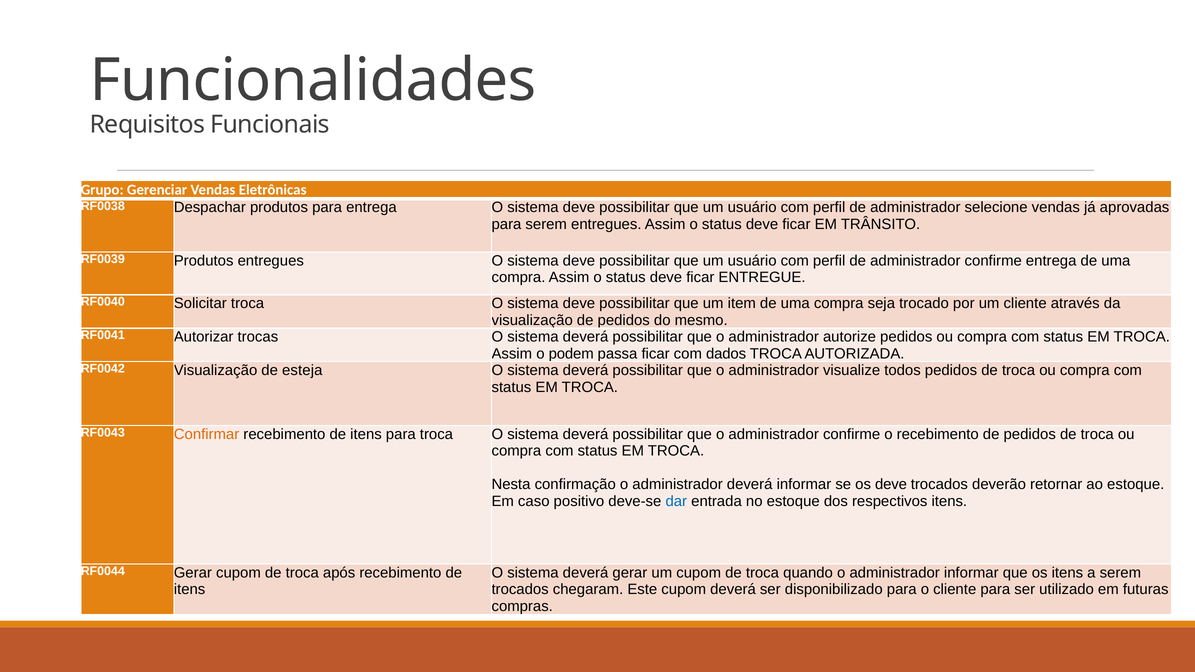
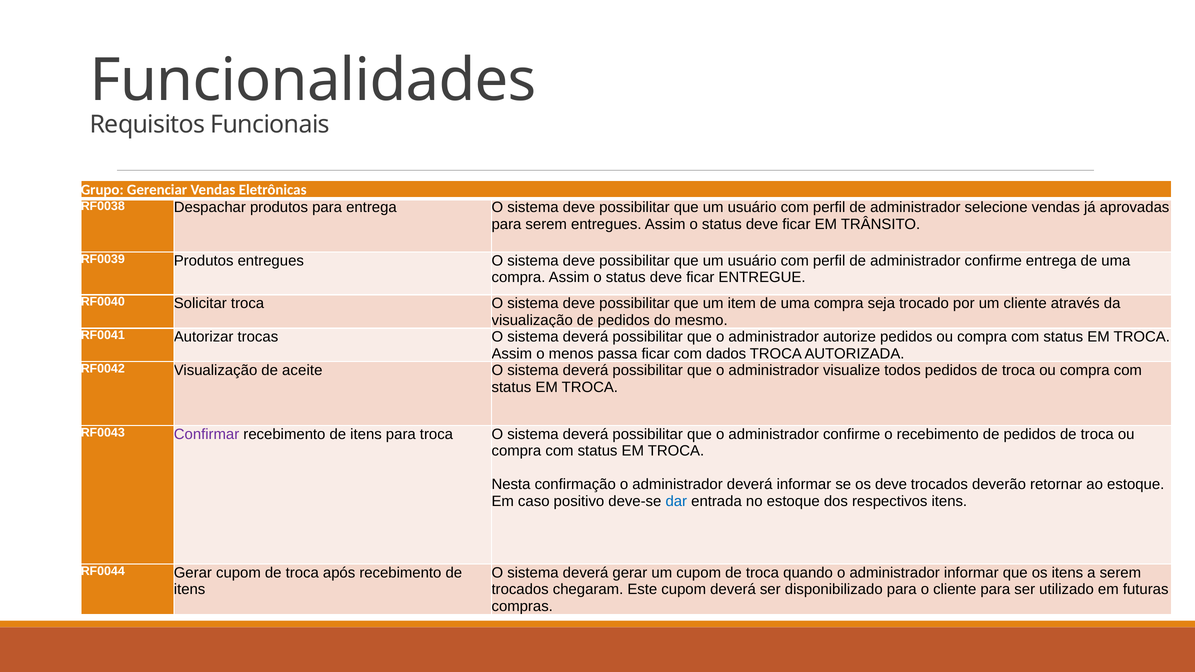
podem: podem -> menos
esteja: esteja -> aceite
Confirmar colour: orange -> purple
